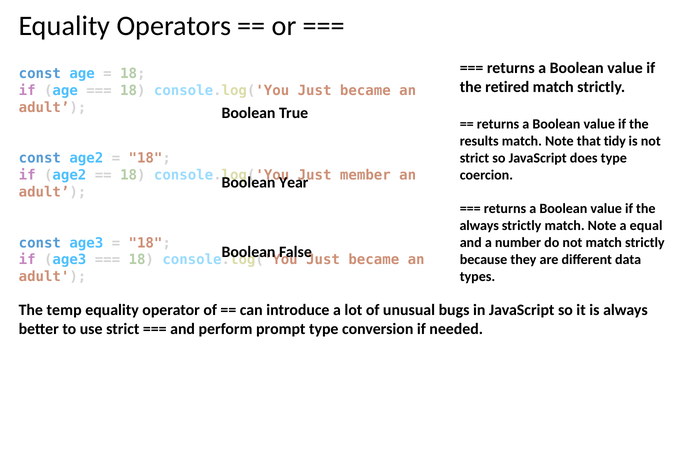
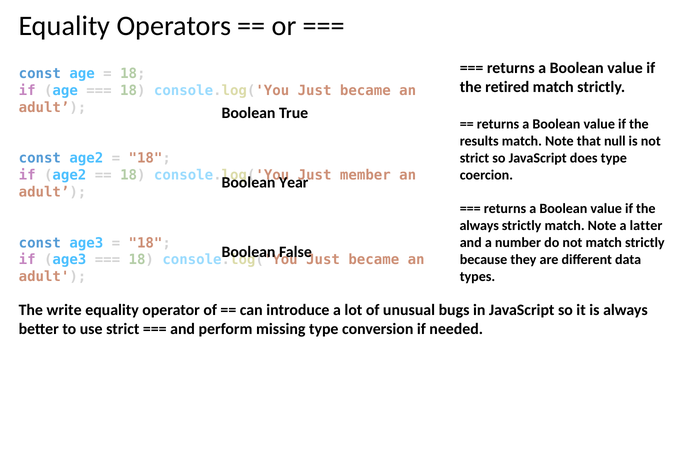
tidy: tidy -> null
equal: equal -> latter
temp: temp -> write
prompt: prompt -> missing
